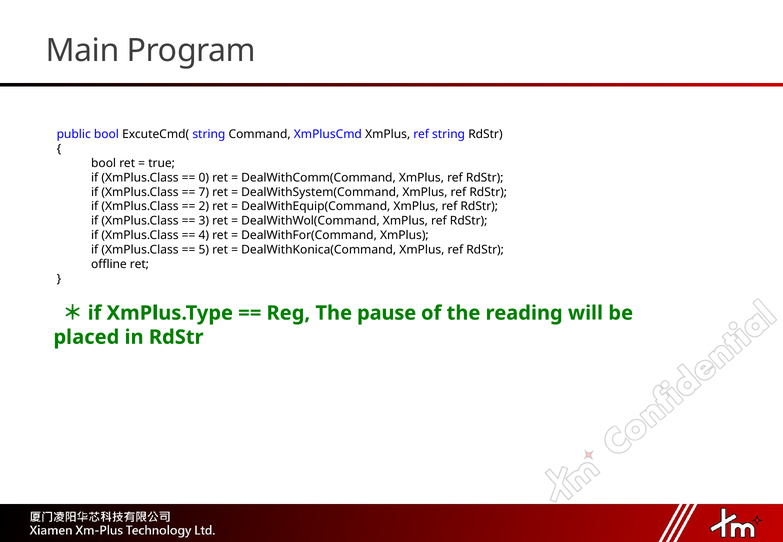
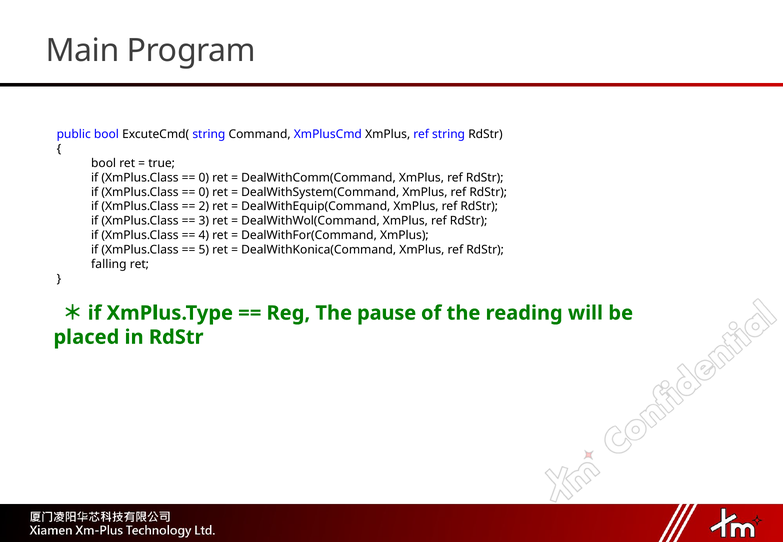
7 at (204, 192): 7 -> 0
offline: offline -> falling
